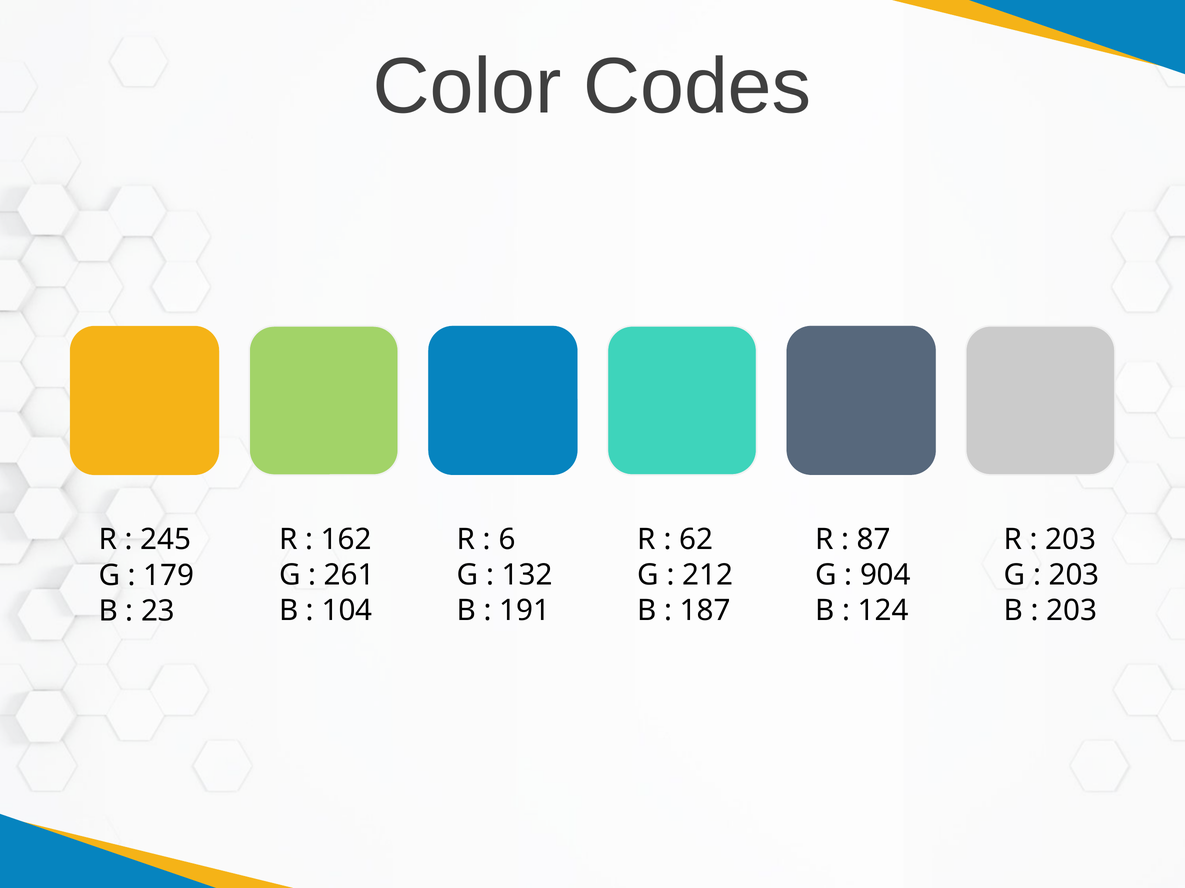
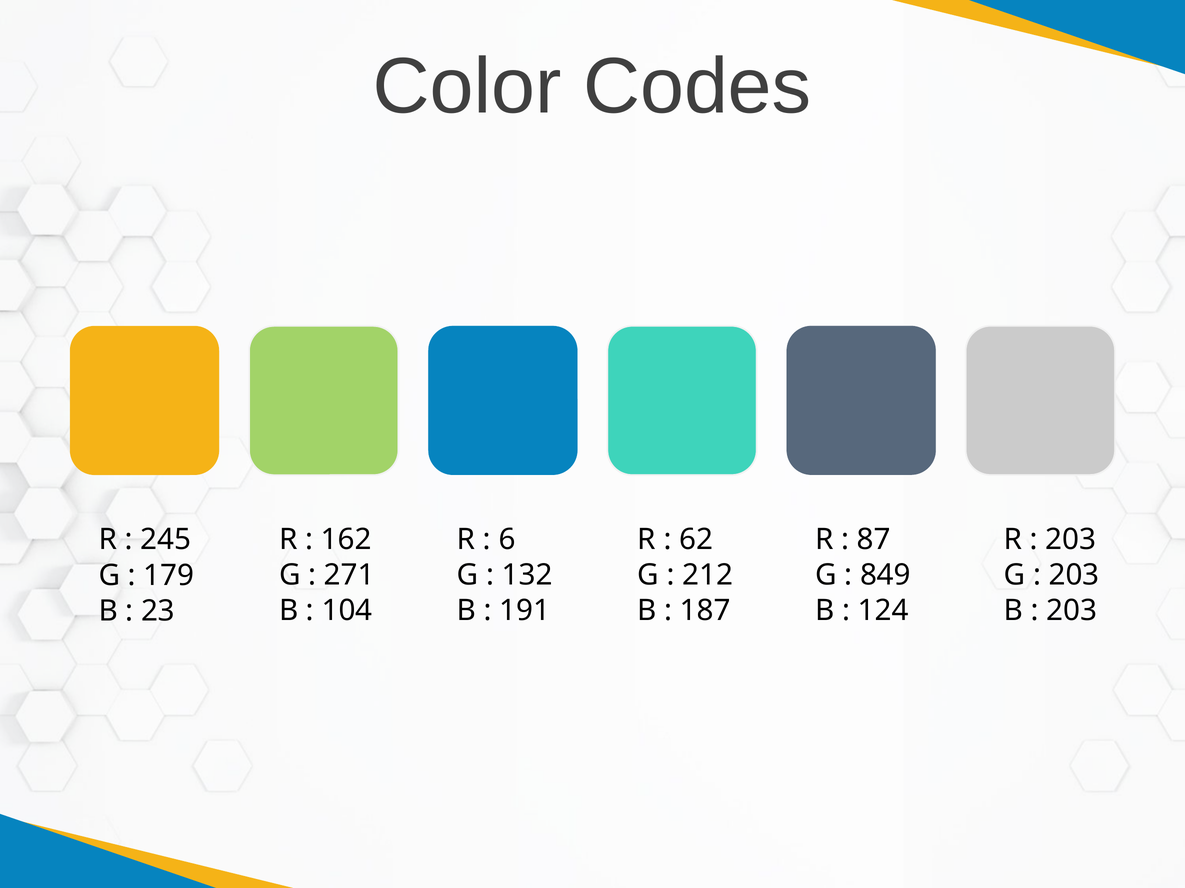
261: 261 -> 271
904: 904 -> 849
